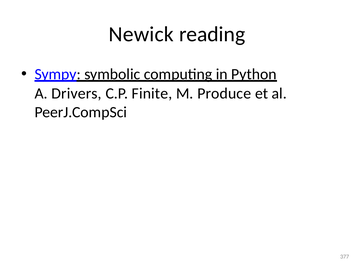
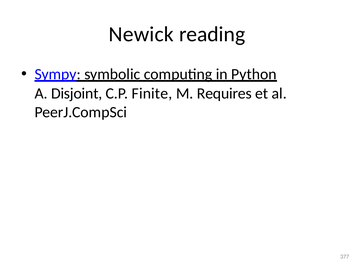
Drivers: Drivers -> Disjoint
Produce: Produce -> Requires
